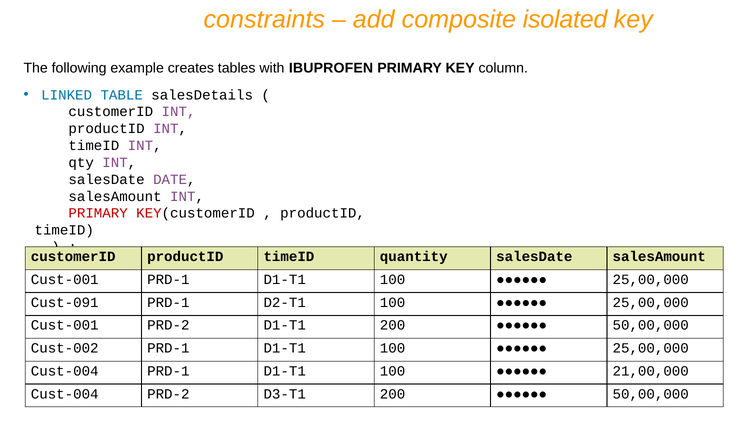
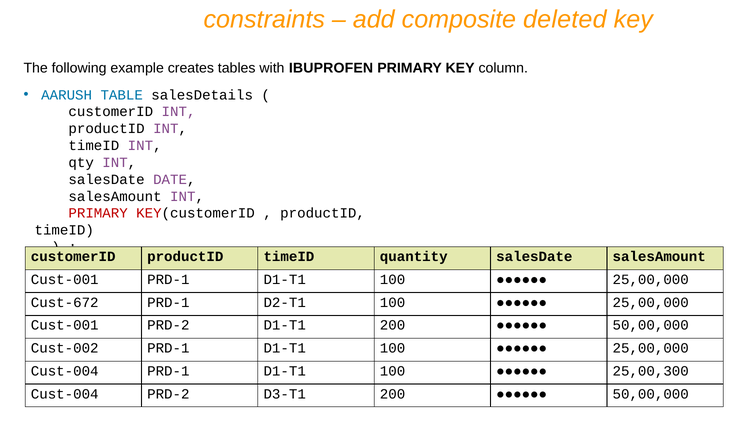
isolated: isolated -> deleted
LINKED: LINKED -> AARUSH
Cust-091: Cust-091 -> Cust-672
21,00,000: 21,00,000 -> 25,00,300
